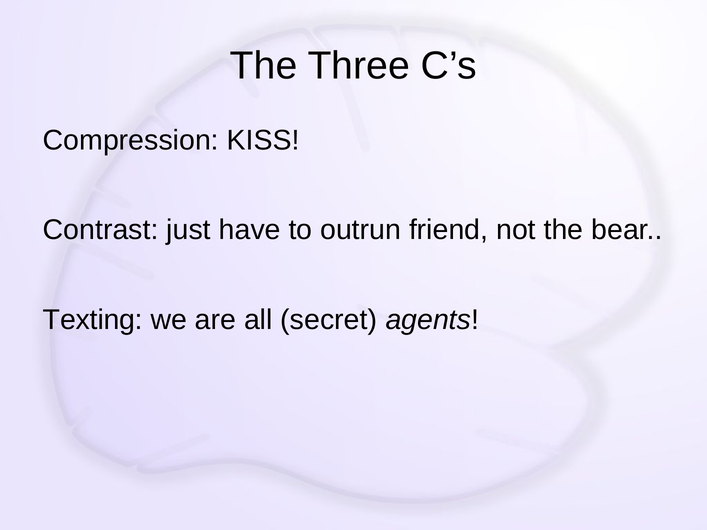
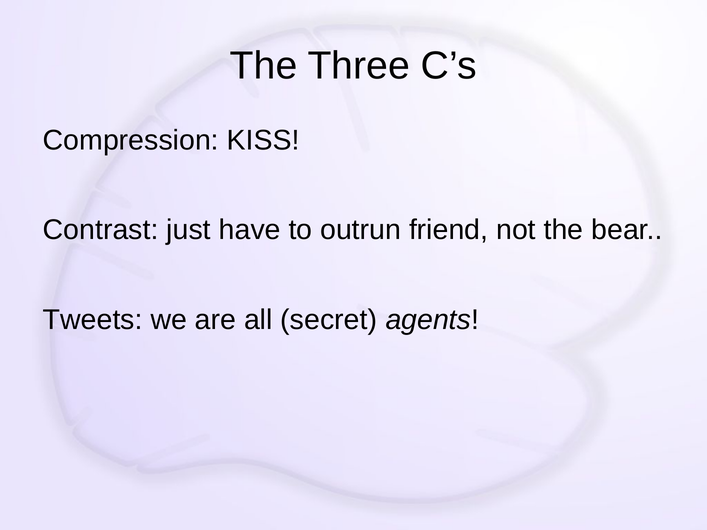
Texting: Texting -> Tweets
